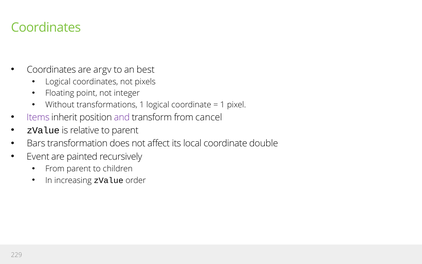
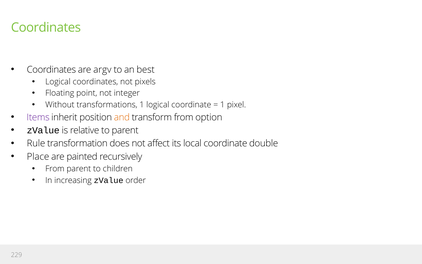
and colour: purple -> orange
cancel: cancel -> option
Bars: Bars -> Rule
Event: Event -> Place
